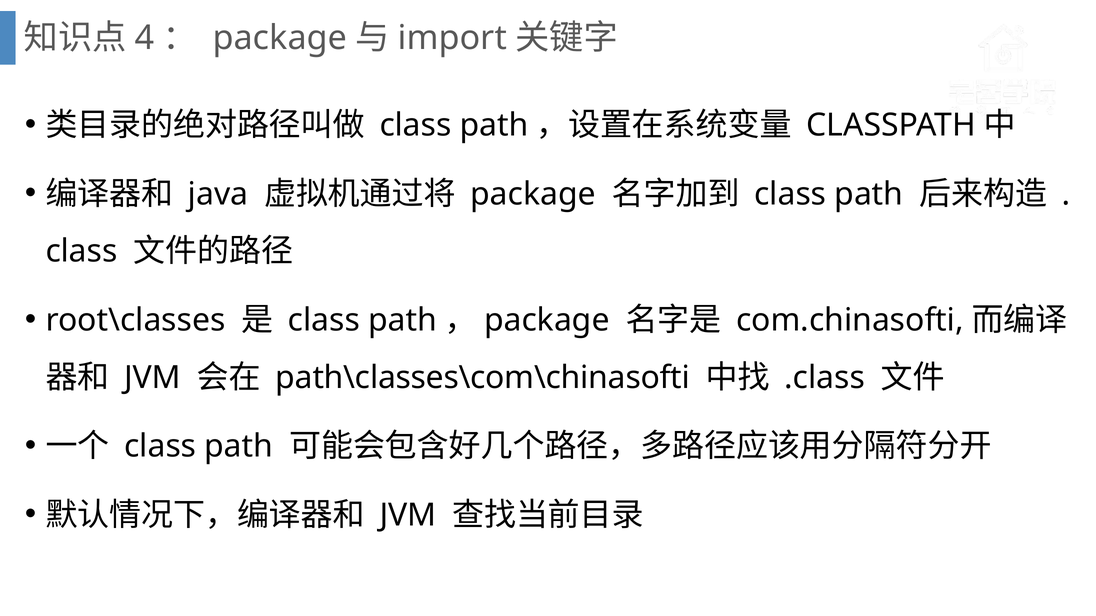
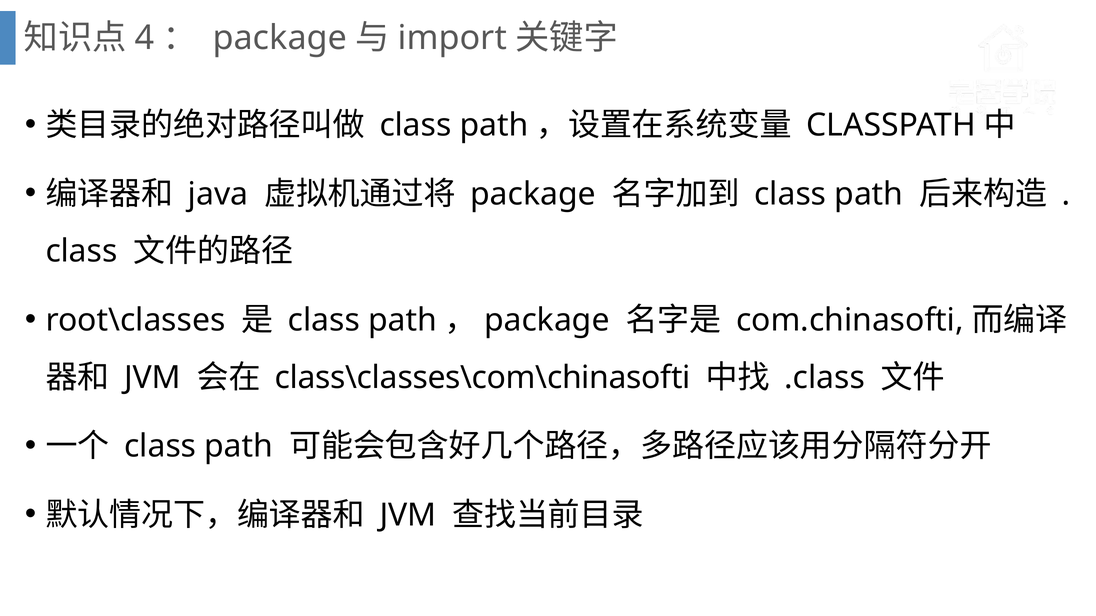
path\classes\com\chinasofti: path\classes\com\chinasofti -> class\classes\com\chinasofti
